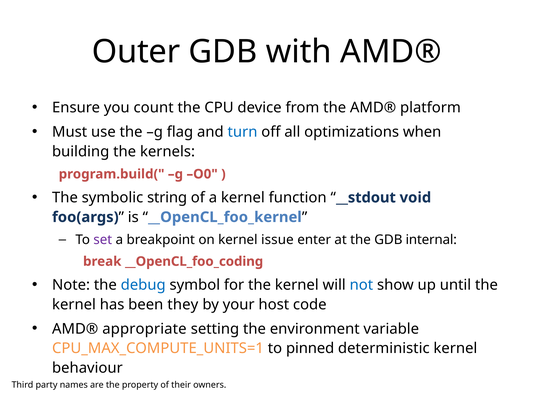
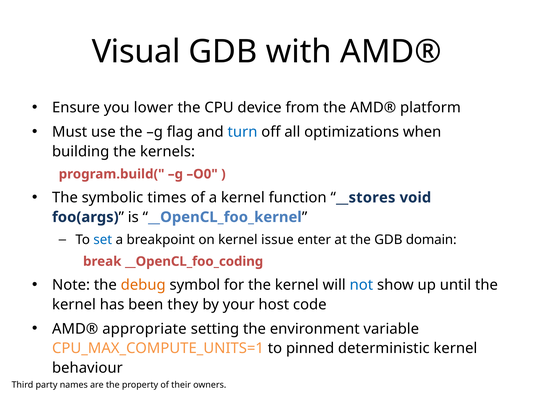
Outer: Outer -> Visual
count: count -> lower
string: string -> times
__stdout: __stdout -> __stores
set colour: purple -> blue
internal: internal -> domain
debug colour: blue -> orange
